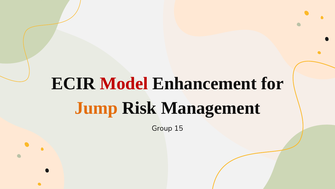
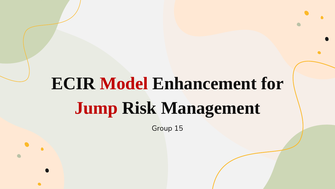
Jump colour: orange -> red
